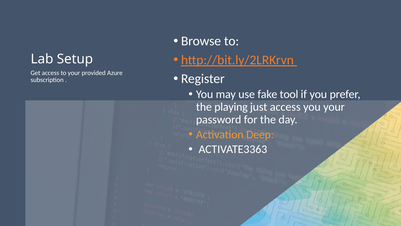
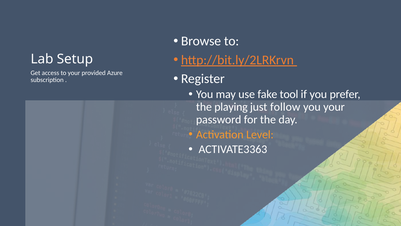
just access: access -> follow
Deep: Deep -> Level
